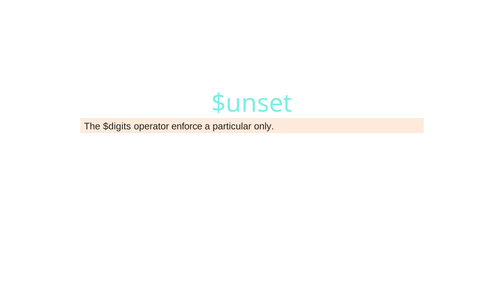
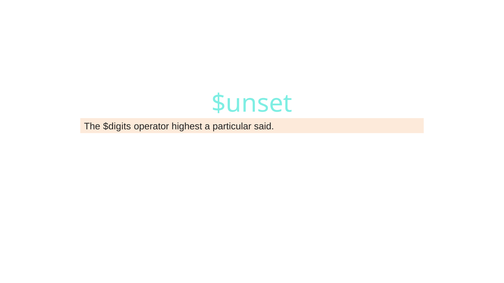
enforce: enforce -> highest
only: only -> said
